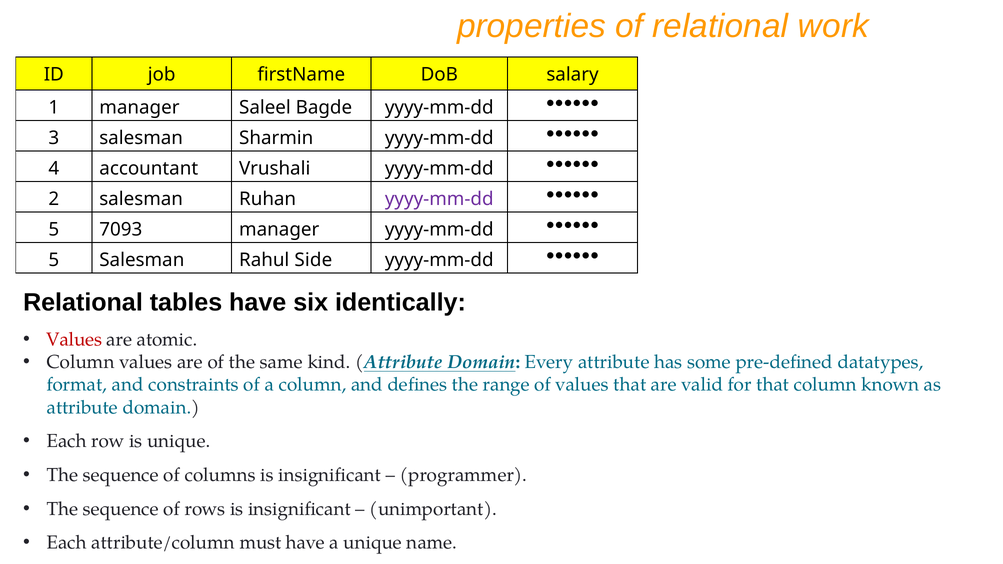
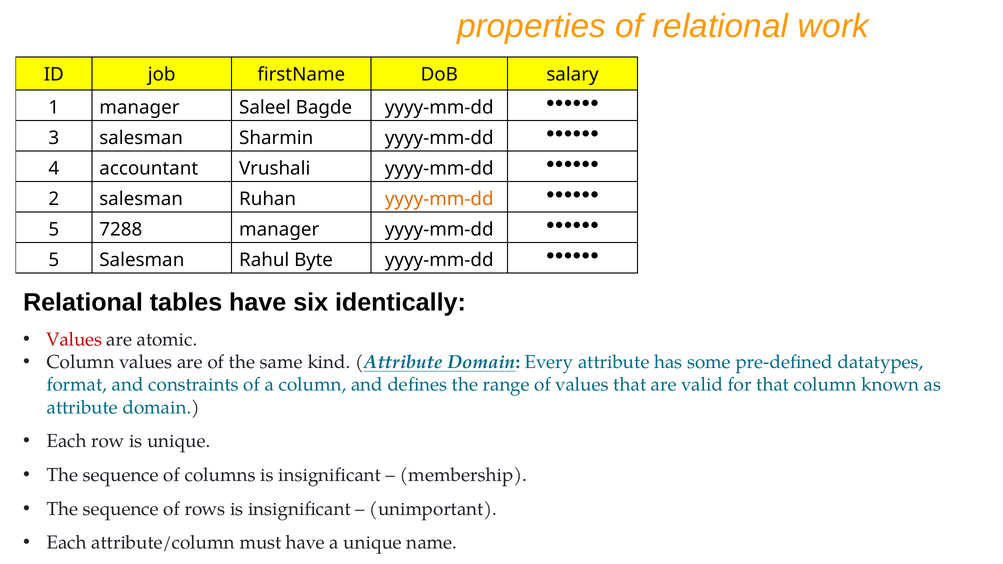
yyyy-mm-dd at (439, 199) colour: purple -> orange
7093: 7093 -> 7288
Side: Side -> Byte
programmer: programmer -> membership
